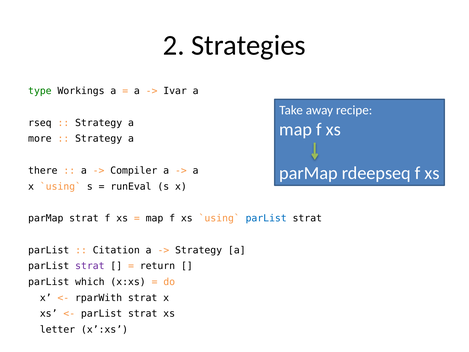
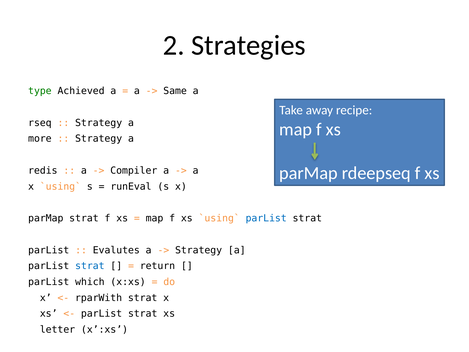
Workings: Workings -> Achieved
Ivar: Ivar -> Same
there: there -> redis
Citation: Citation -> Evalutes
strat at (90, 266) colour: purple -> blue
